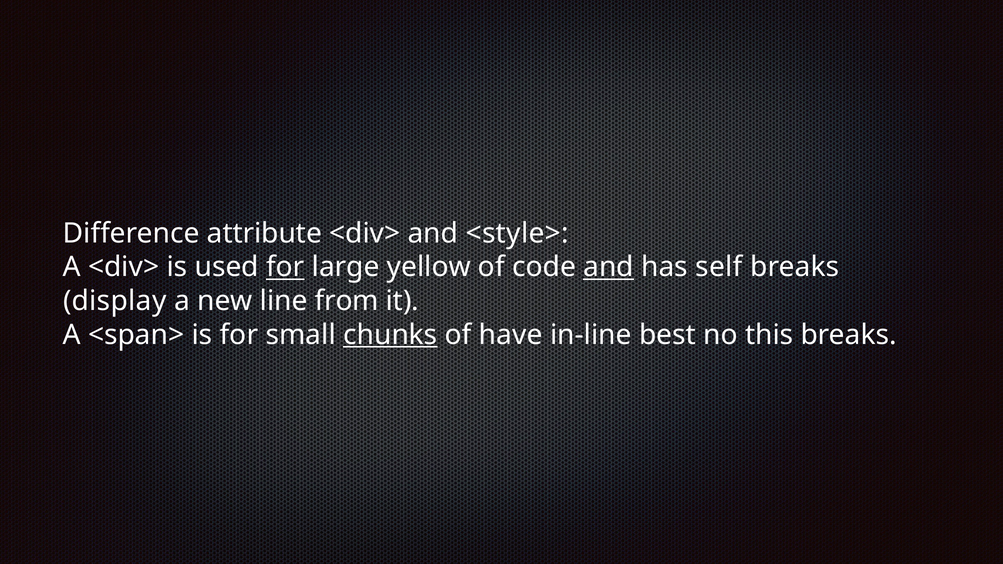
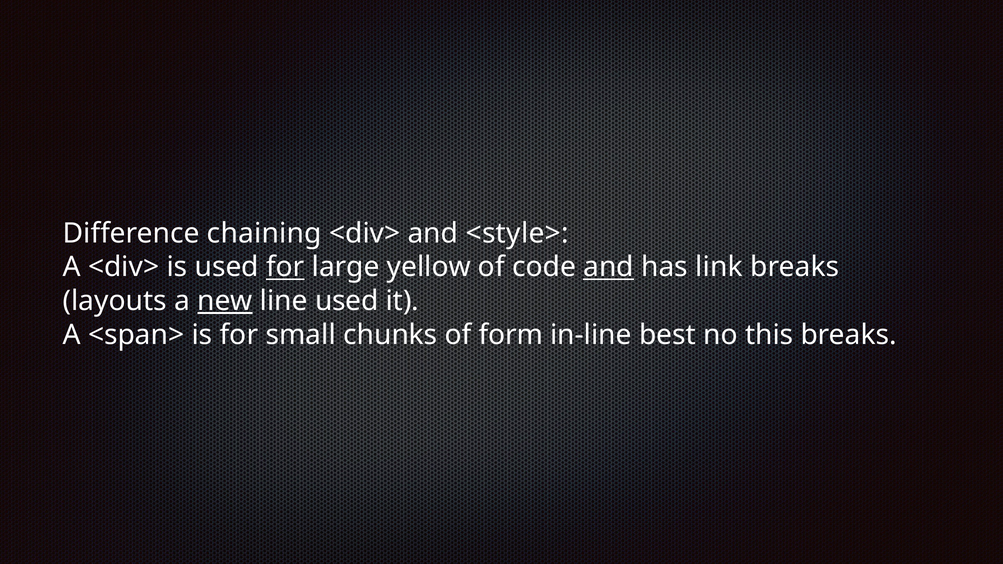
attribute: attribute -> chaining
self: self -> link
display: display -> layouts
new underline: none -> present
line from: from -> used
chunks underline: present -> none
have: have -> form
